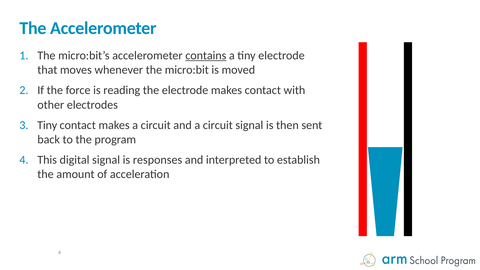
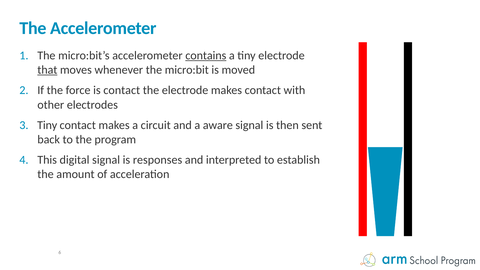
that underline: none -> present
is reading: reading -> contact
and a circuit: circuit -> aware
